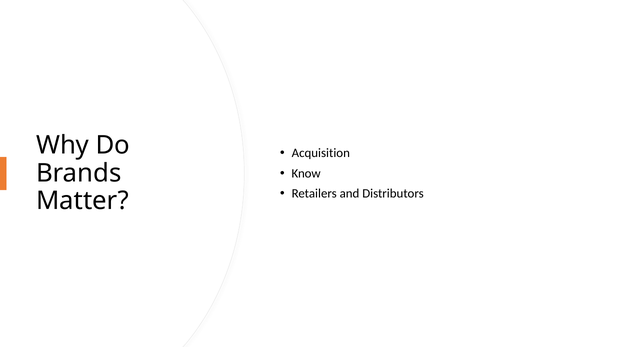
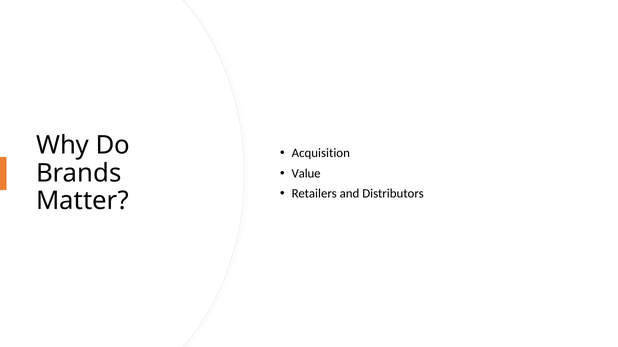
Know: Know -> Value
